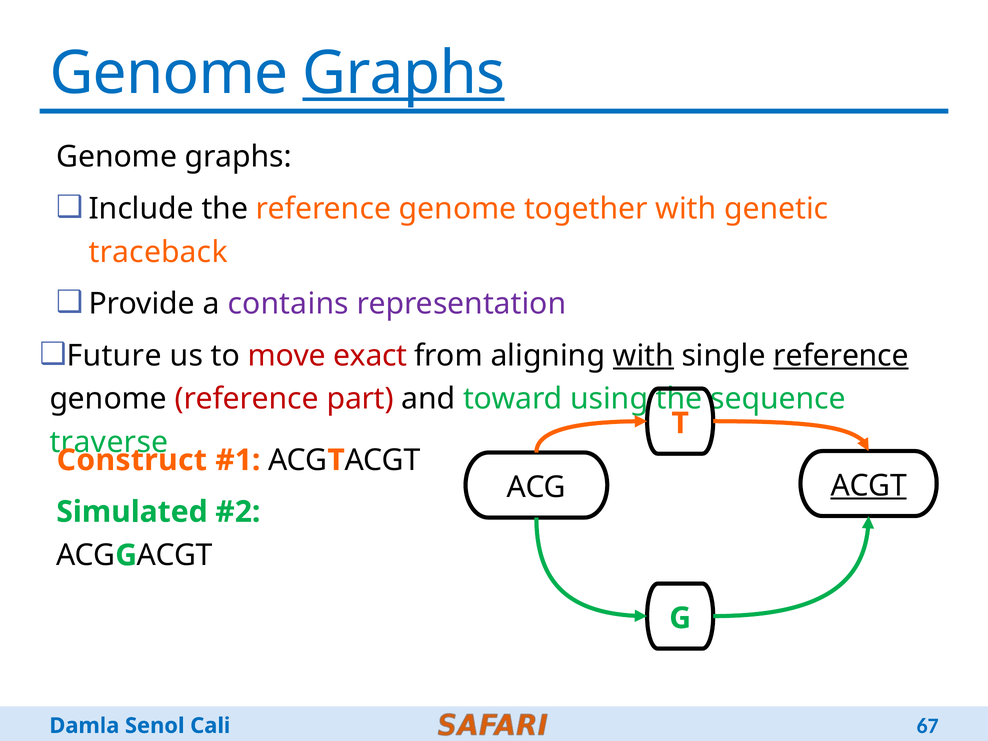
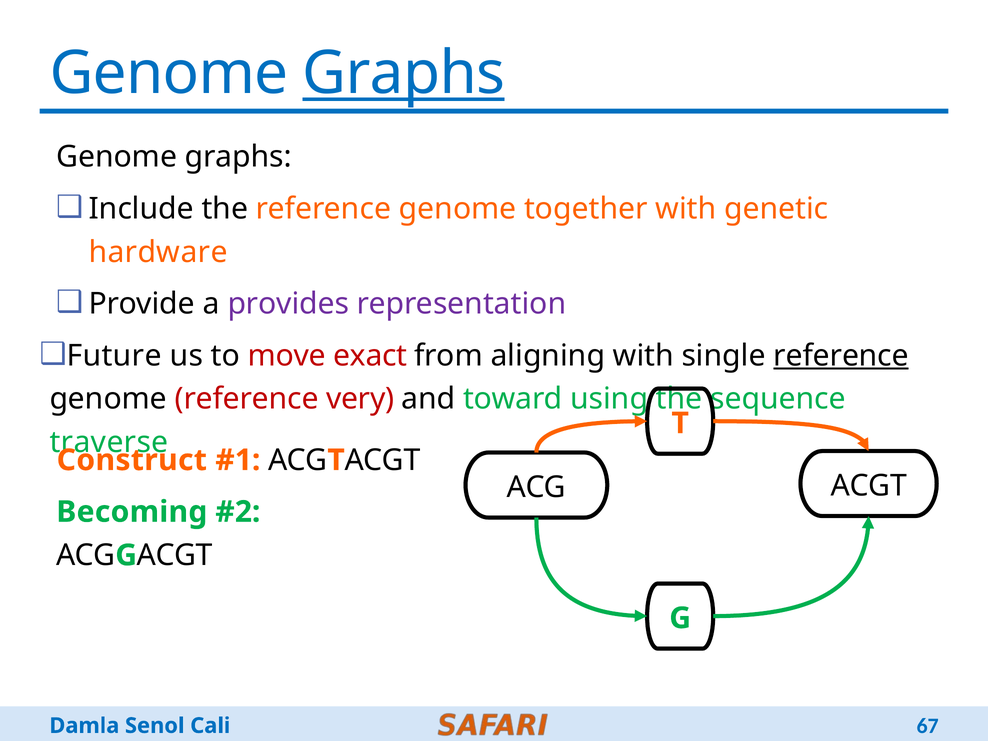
traceback: traceback -> hardware
contains: contains -> provides
with at (643, 356) underline: present -> none
part: part -> very
ACGT at (869, 486) underline: present -> none
Simulated: Simulated -> Becoming
